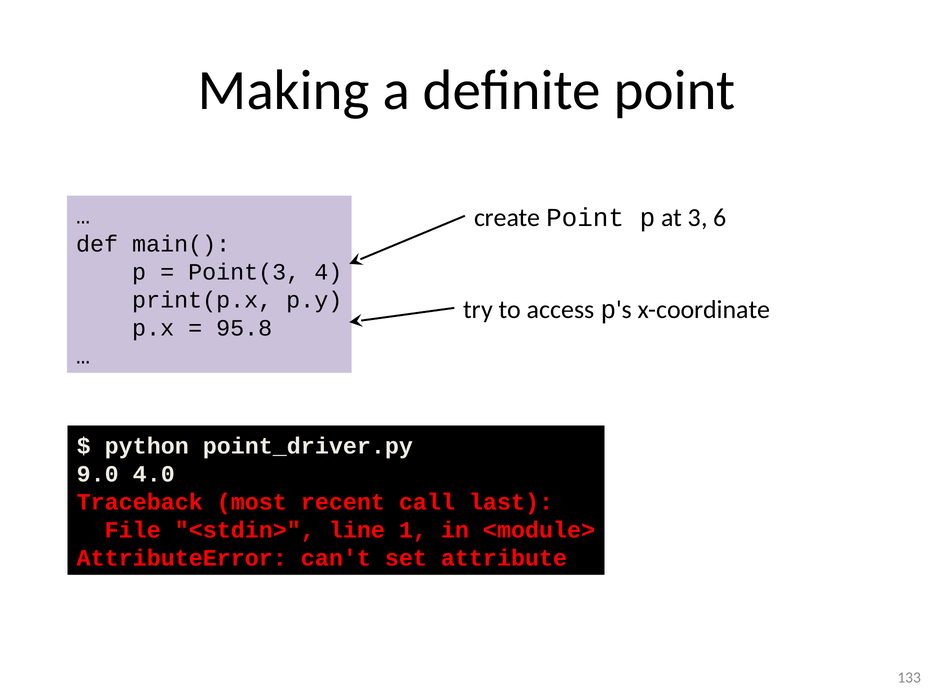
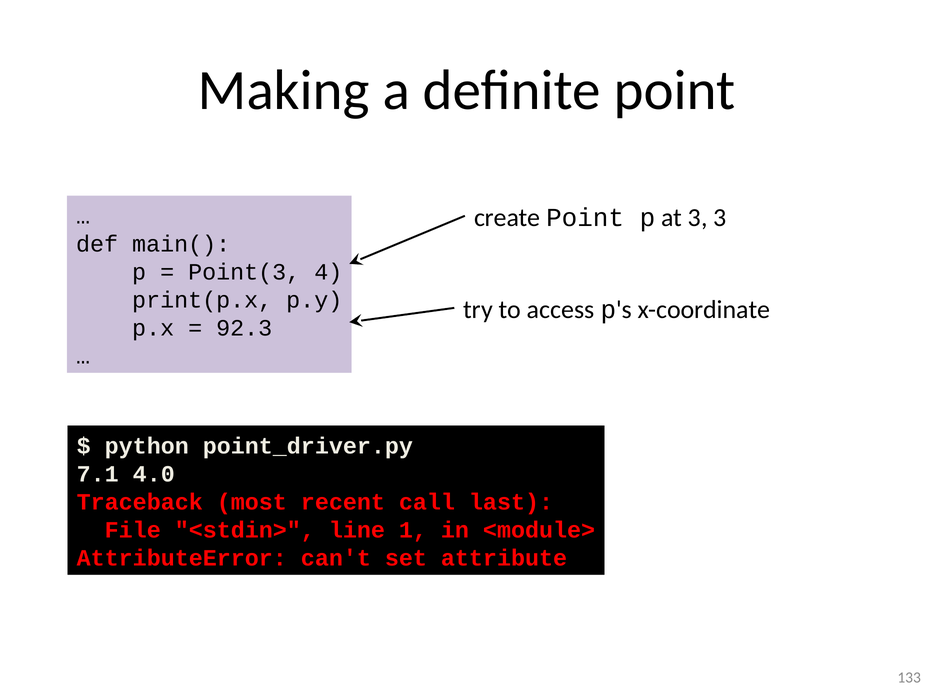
3 6: 6 -> 3
95.8: 95.8 -> 92.3
9.0: 9.0 -> 7.1
